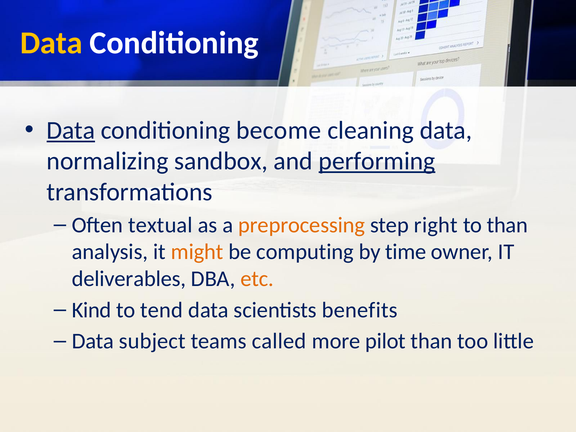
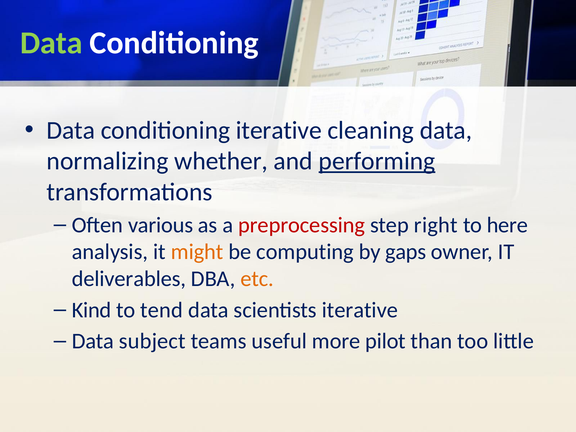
Data at (51, 43) colour: yellow -> light green
Data at (71, 130) underline: present -> none
conditioning become: become -> iterative
sandbox: sandbox -> whether
textual: textual -> various
preprocessing colour: orange -> red
to than: than -> here
time: time -> gaps
scientists benefits: benefits -> iterative
called: called -> useful
